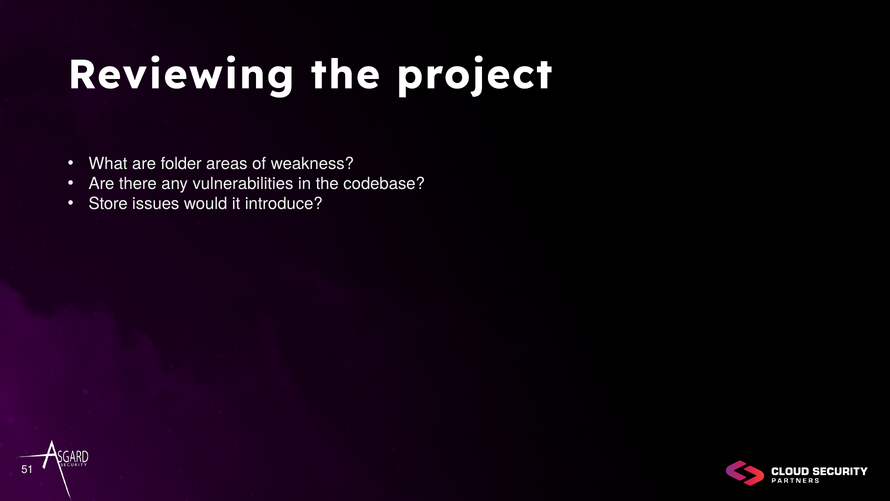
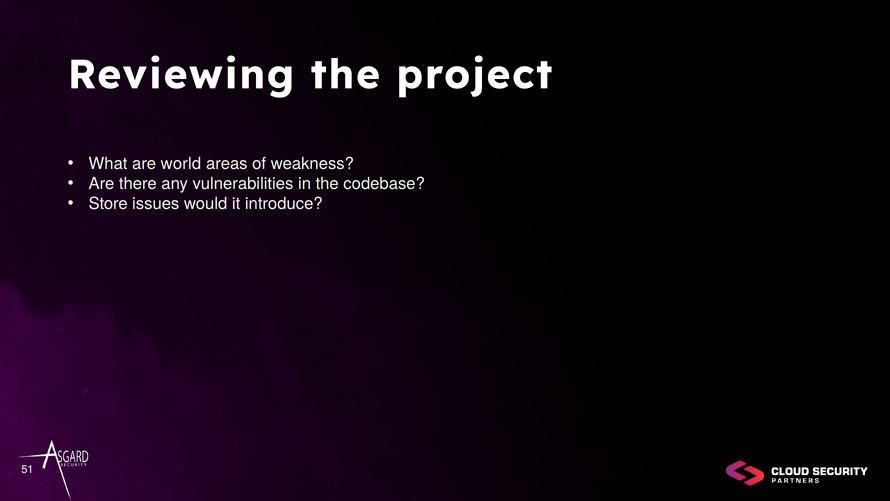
folder: folder -> world
